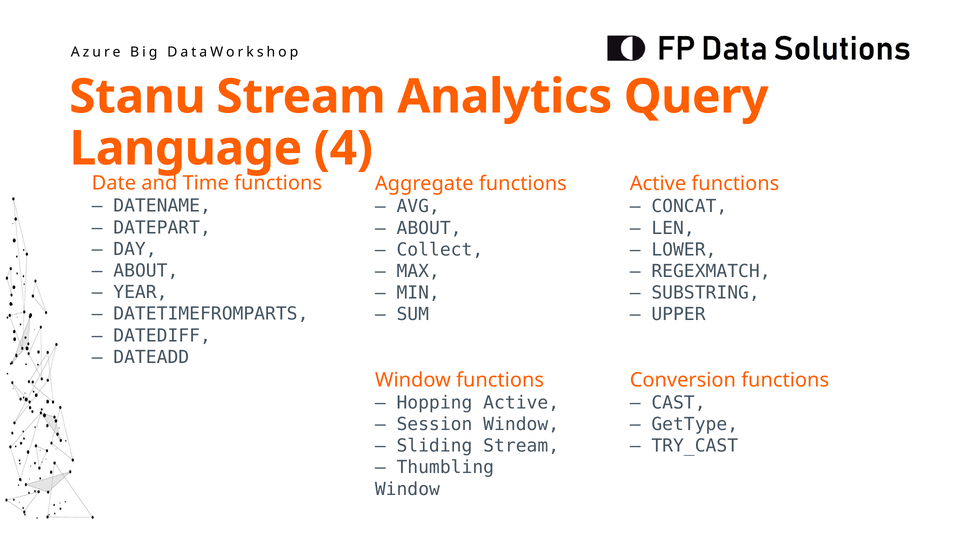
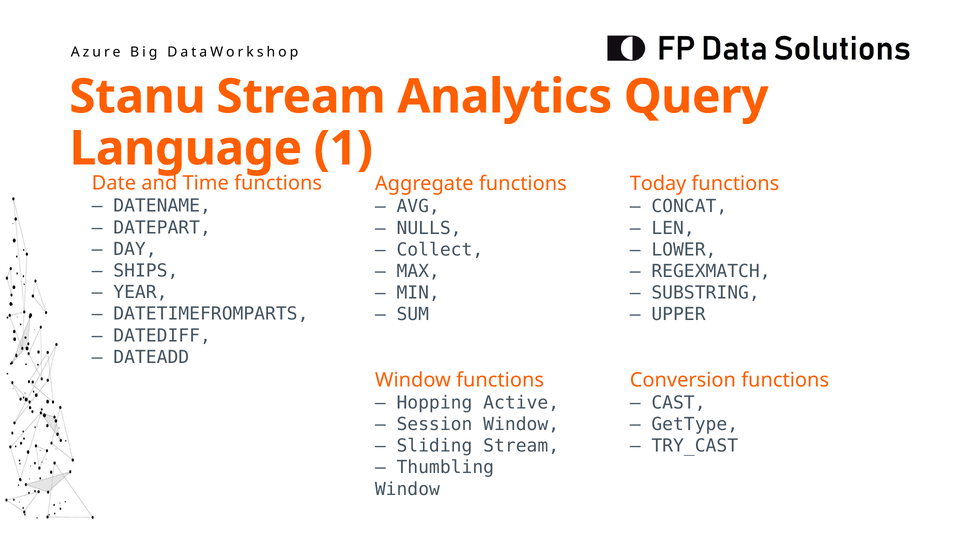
4: 4 -> 1
Active at (658, 184): Active -> Today
ABOUT at (429, 228): ABOUT -> NULLS
ABOUT at (146, 271): ABOUT -> SHIPS
